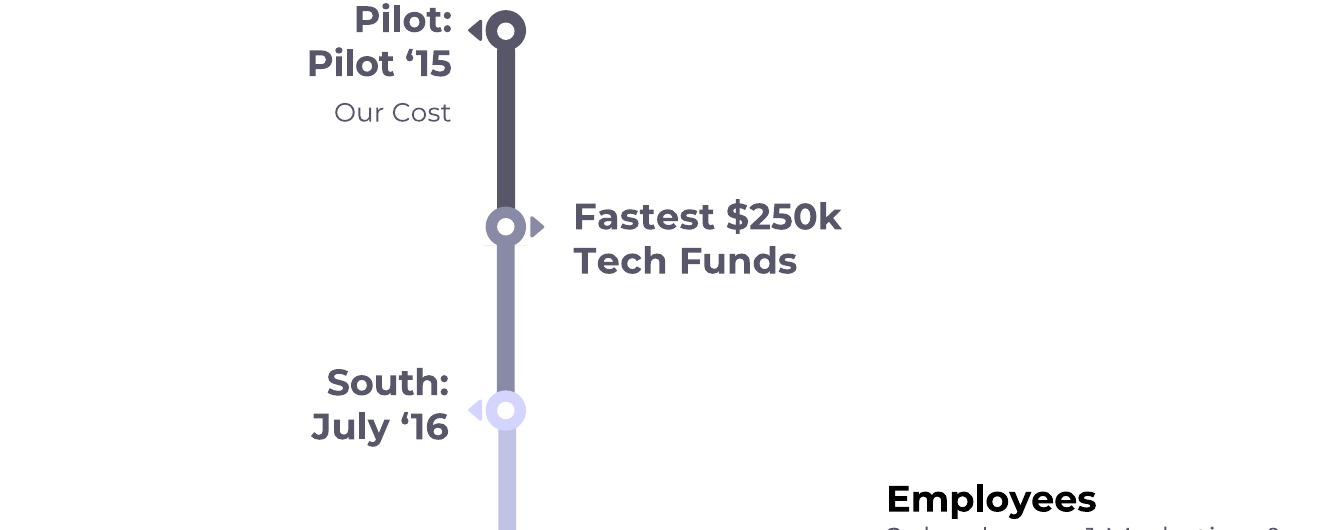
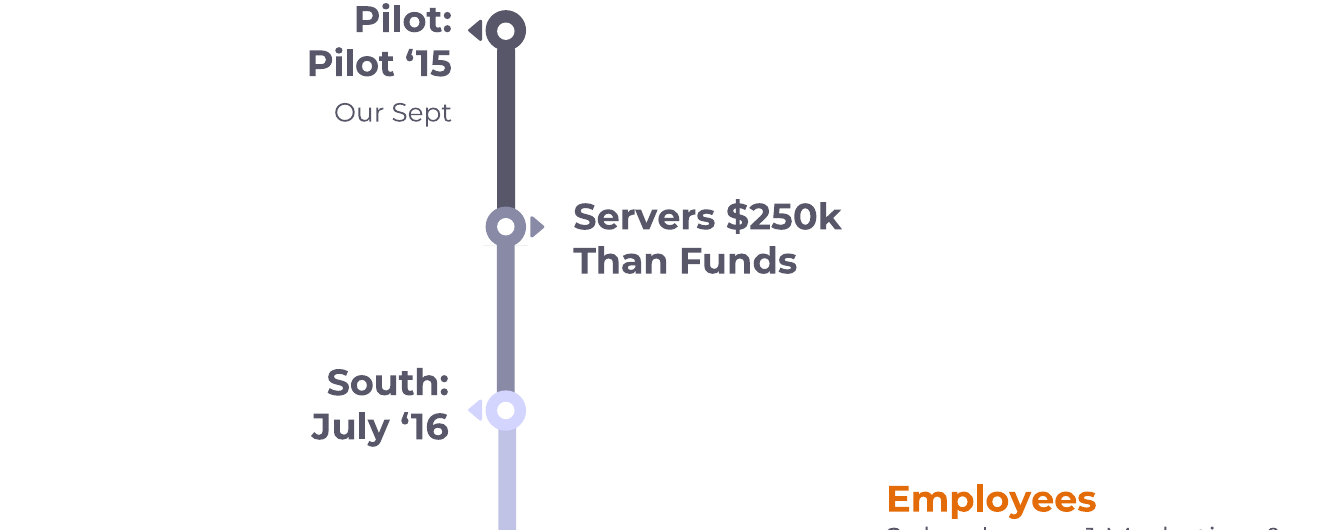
Cost: Cost -> Sept
Fastest at (644, 217): Fastest -> Servers
Tech at (621, 261): Tech -> Than
Employees colour: black -> orange
